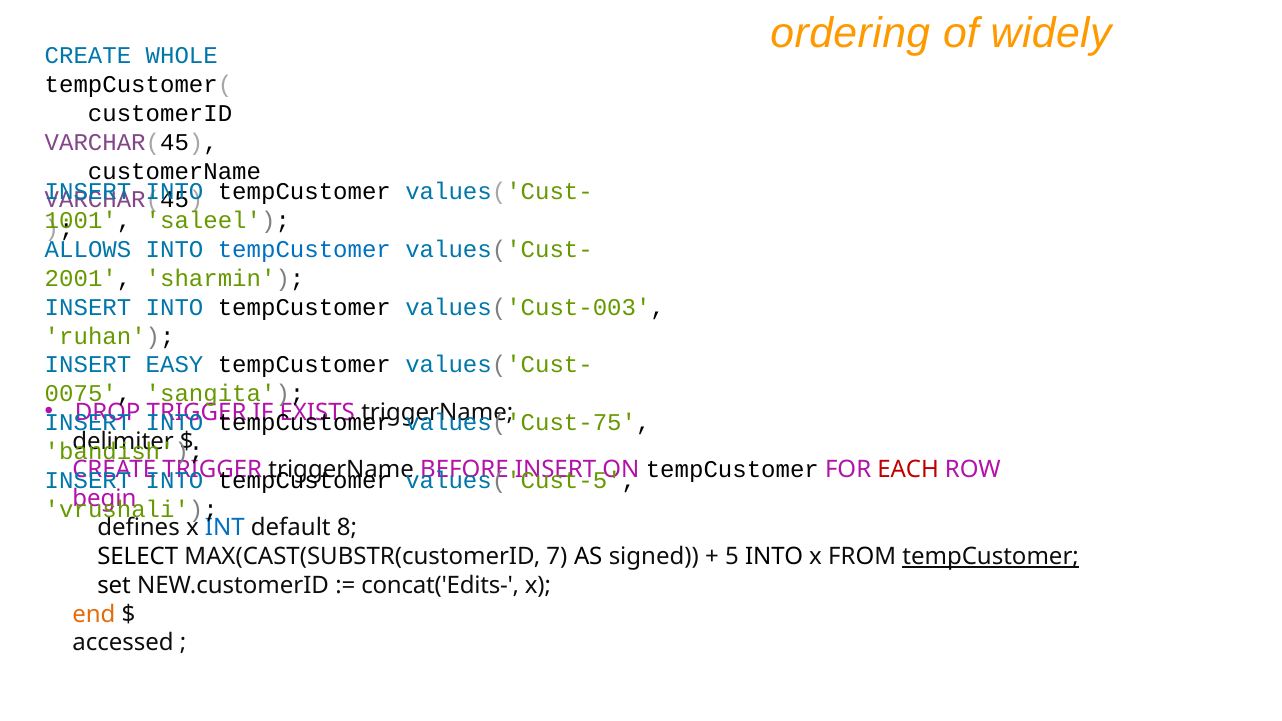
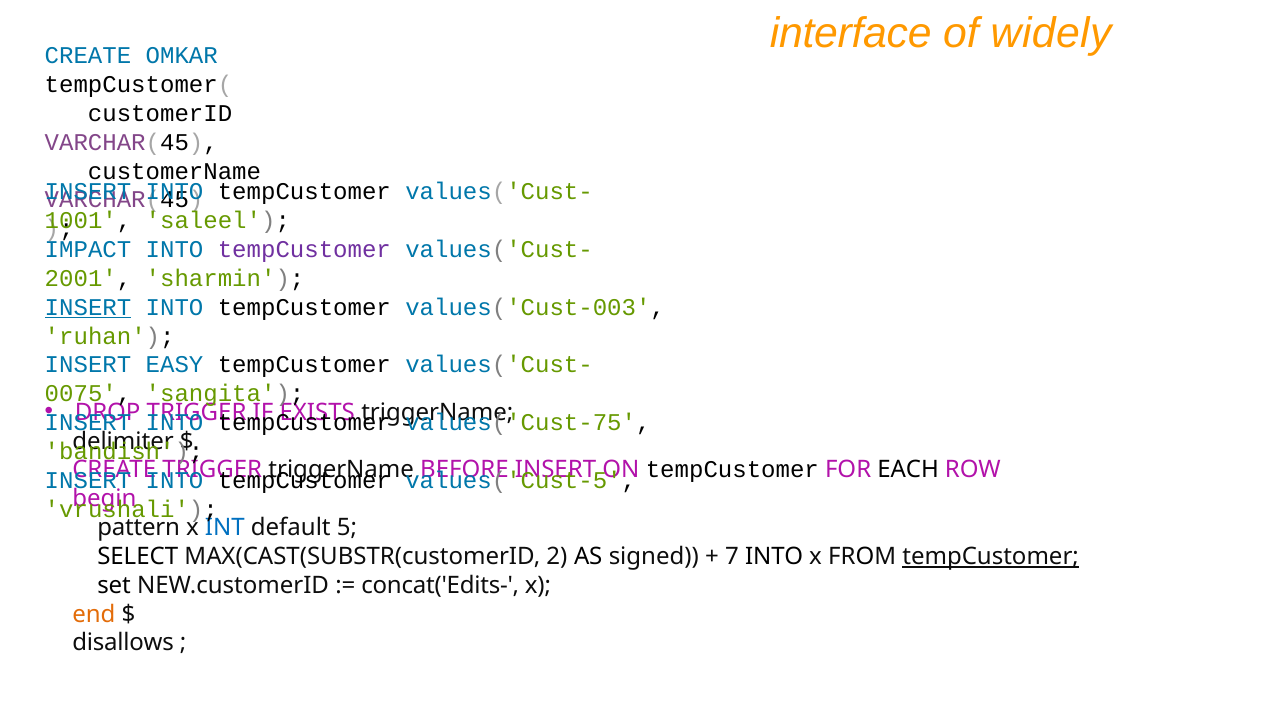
ordering: ordering -> interface
WHOLE: WHOLE -> OMKAR
ALLOWS: ALLOWS -> IMPACT
tempCustomer at (304, 250) colour: blue -> purple
INSERT at (88, 307) underline: none -> present
EACH colour: red -> black
defines: defines -> pattern
8: 8 -> 5
7: 7 -> 2
5: 5 -> 7
accessed: accessed -> disallows
